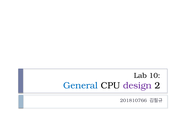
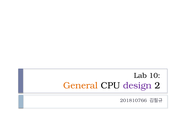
General colour: blue -> orange
